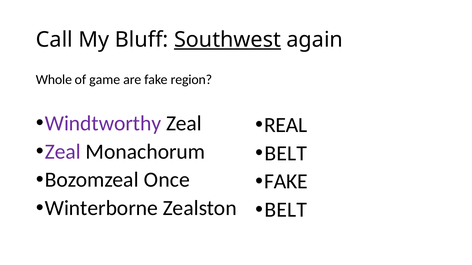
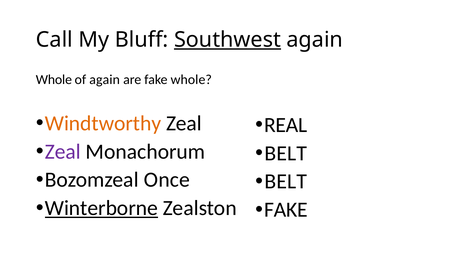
of game: game -> again
fake region: region -> whole
Windtworthy colour: purple -> orange
FAKE at (286, 182): FAKE -> BELT
Winterborne underline: none -> present
BELT at (286, 210): BELT -> FAKE
